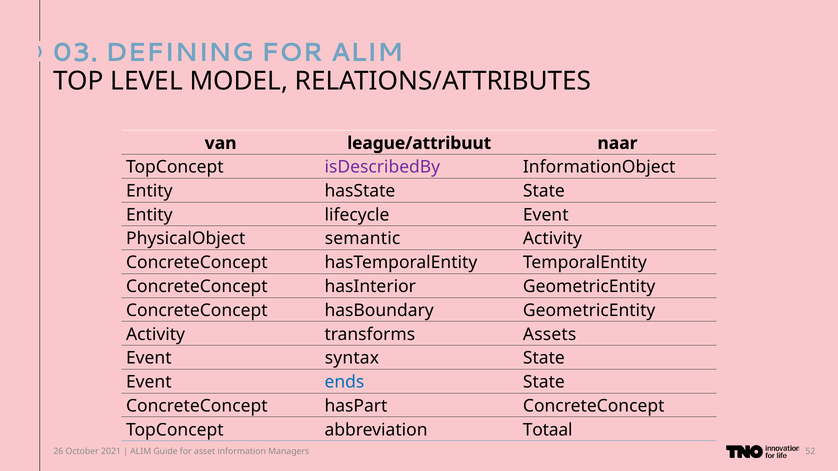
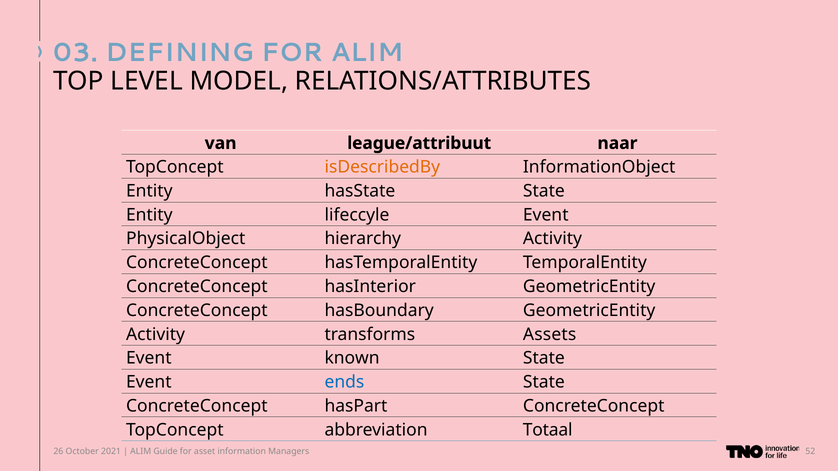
isDescribedBy colour: purple -> orange
lifecycle: lifecycle -> lifeccyle
semantic: semantic -> hierarchy
syntax: syntax -> known
